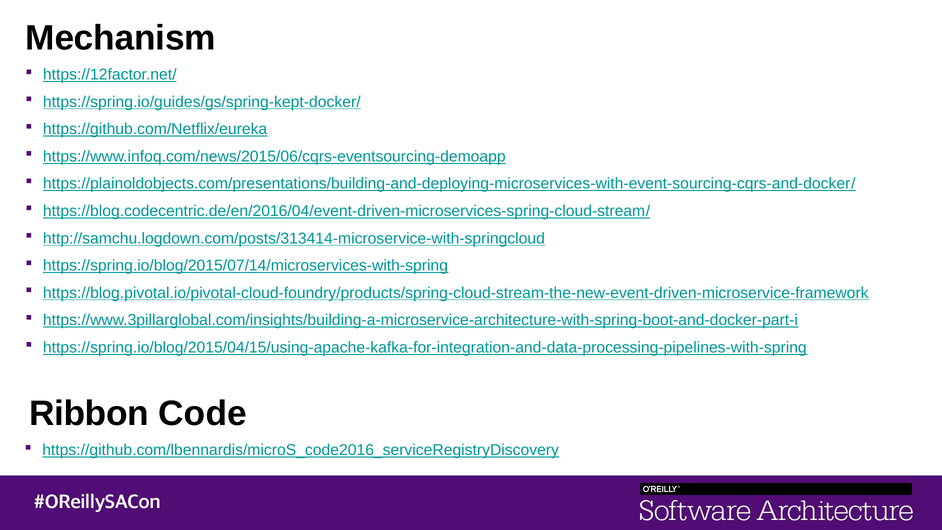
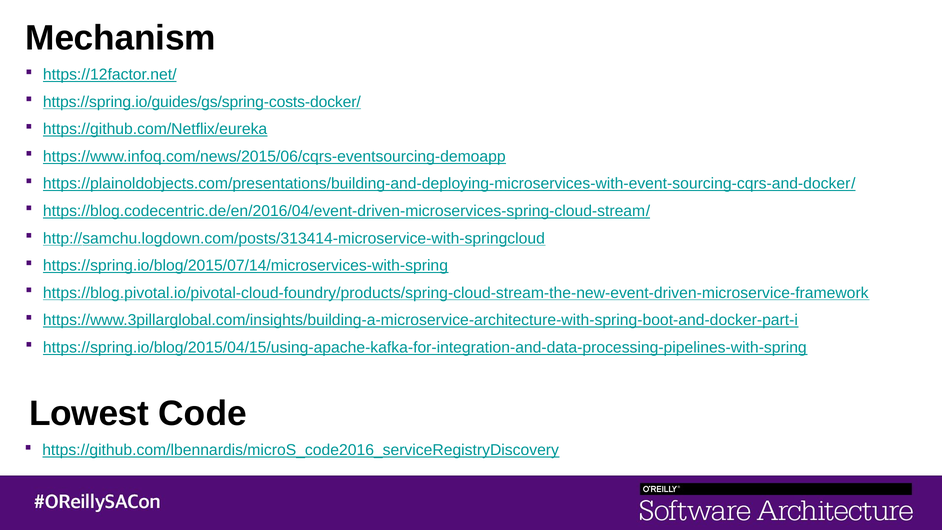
https://spring.io/guides/gs/spring-kept-docker/: https://spring.io/guides/gs/spring-kept-docker/ -> https://spring.io/guides/gs/spring-costs-docker/
Ribbon: Ribbon -> Lowest
